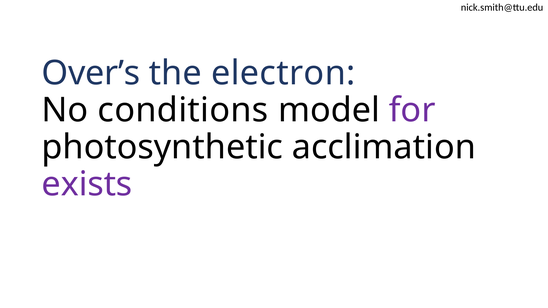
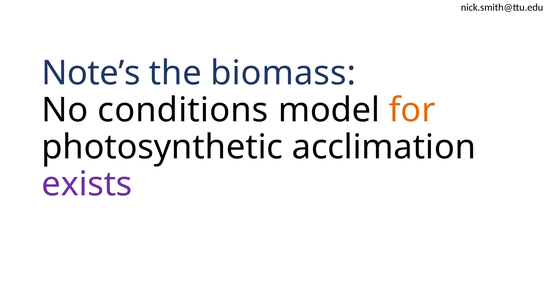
Over’s: Over’s -> Note’s
electron: electron -> biomass
for colour: purple -> orange
